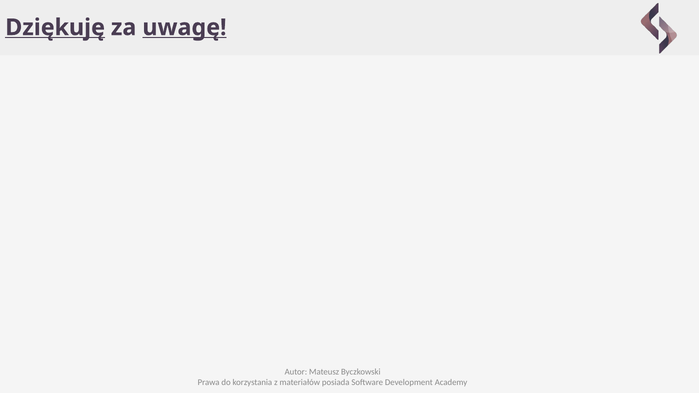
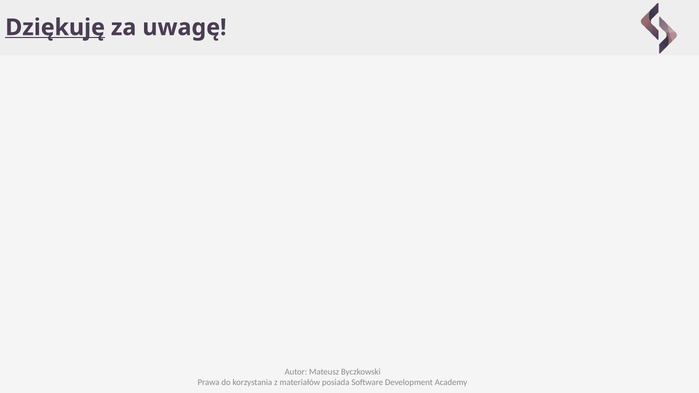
uwagę underline: present -> none
